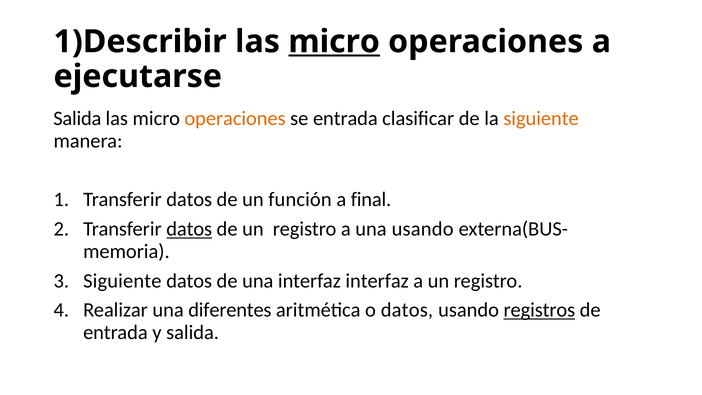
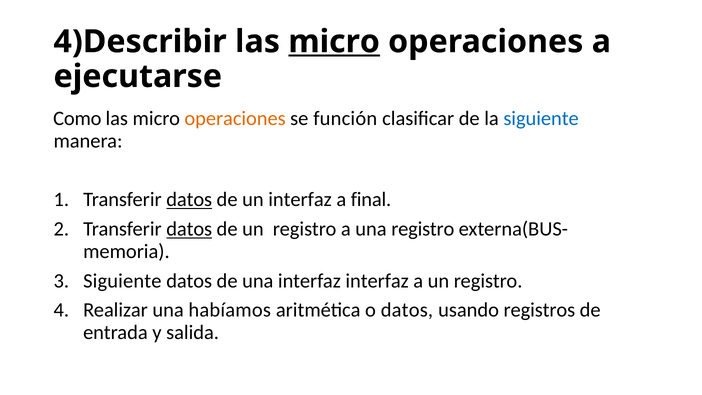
1)Describir: 1)Describir -> 4)Describir
Salida at (77, 119): Salida -> Como
se entrada: entrada -> función
siguiente at (541, 119) colour: orange -> blue
datos at (189, 200) underline: none -> present
un función: función -> interfaz
una usando: usando -> registro
diferentes: diferentes -> habíamos
registros underline: present -> none
